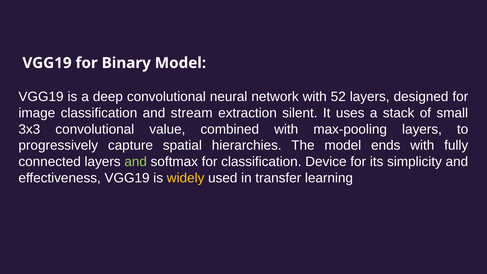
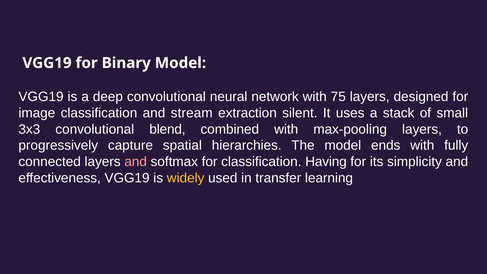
52: 52 -> 75
value: value -> blend
and at (136, 162) colour: light green -> pink
Device: Device -> Having
